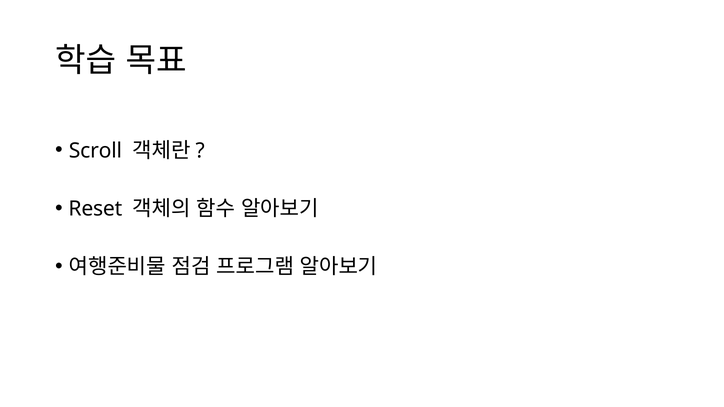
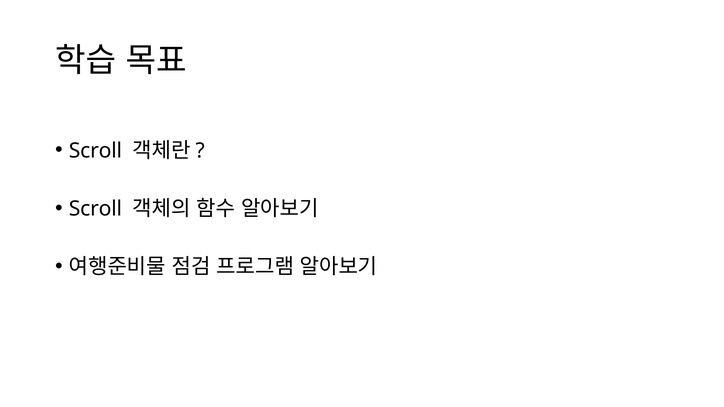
Reset at (95, 209): Reset -> Scroll
